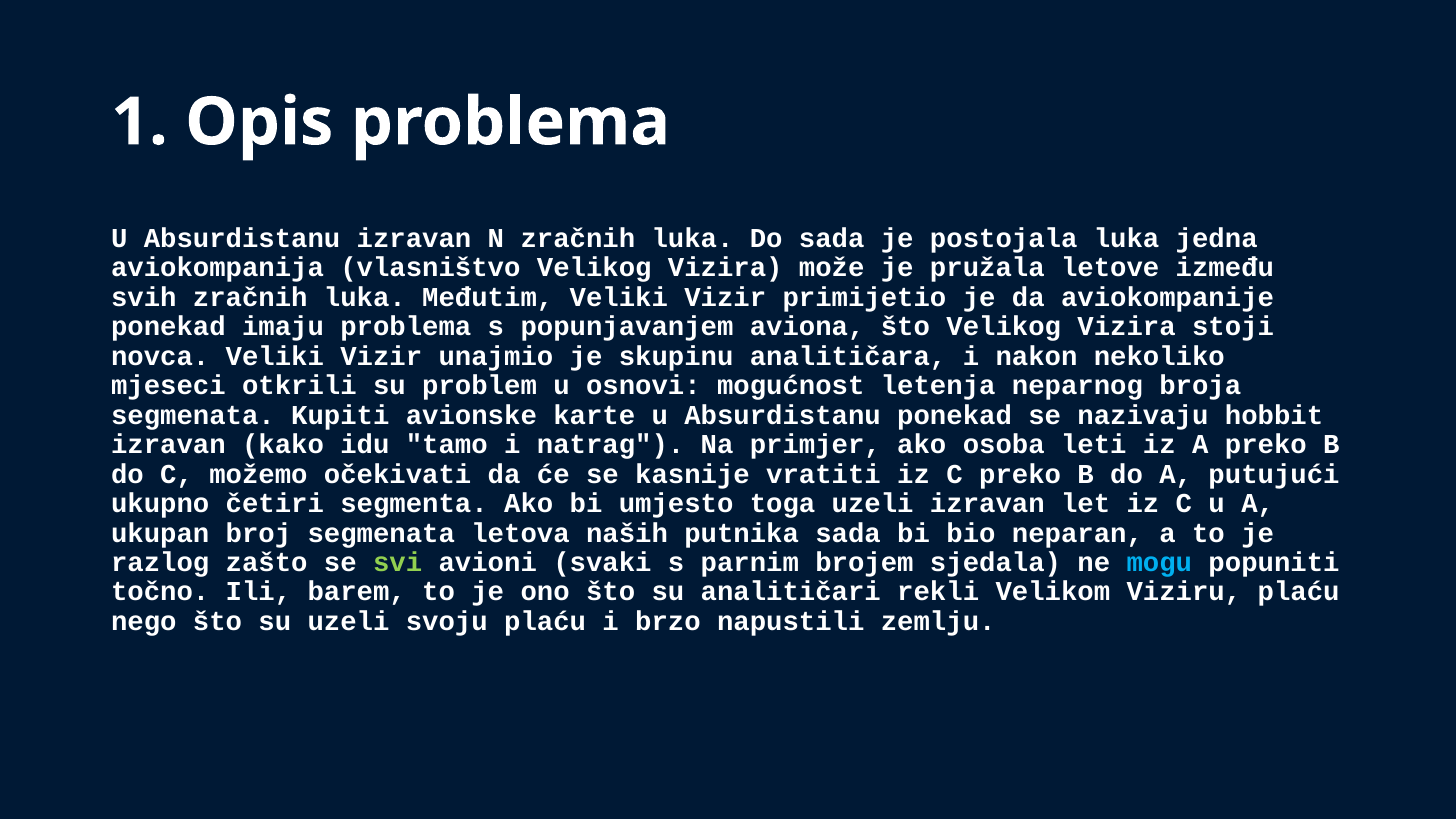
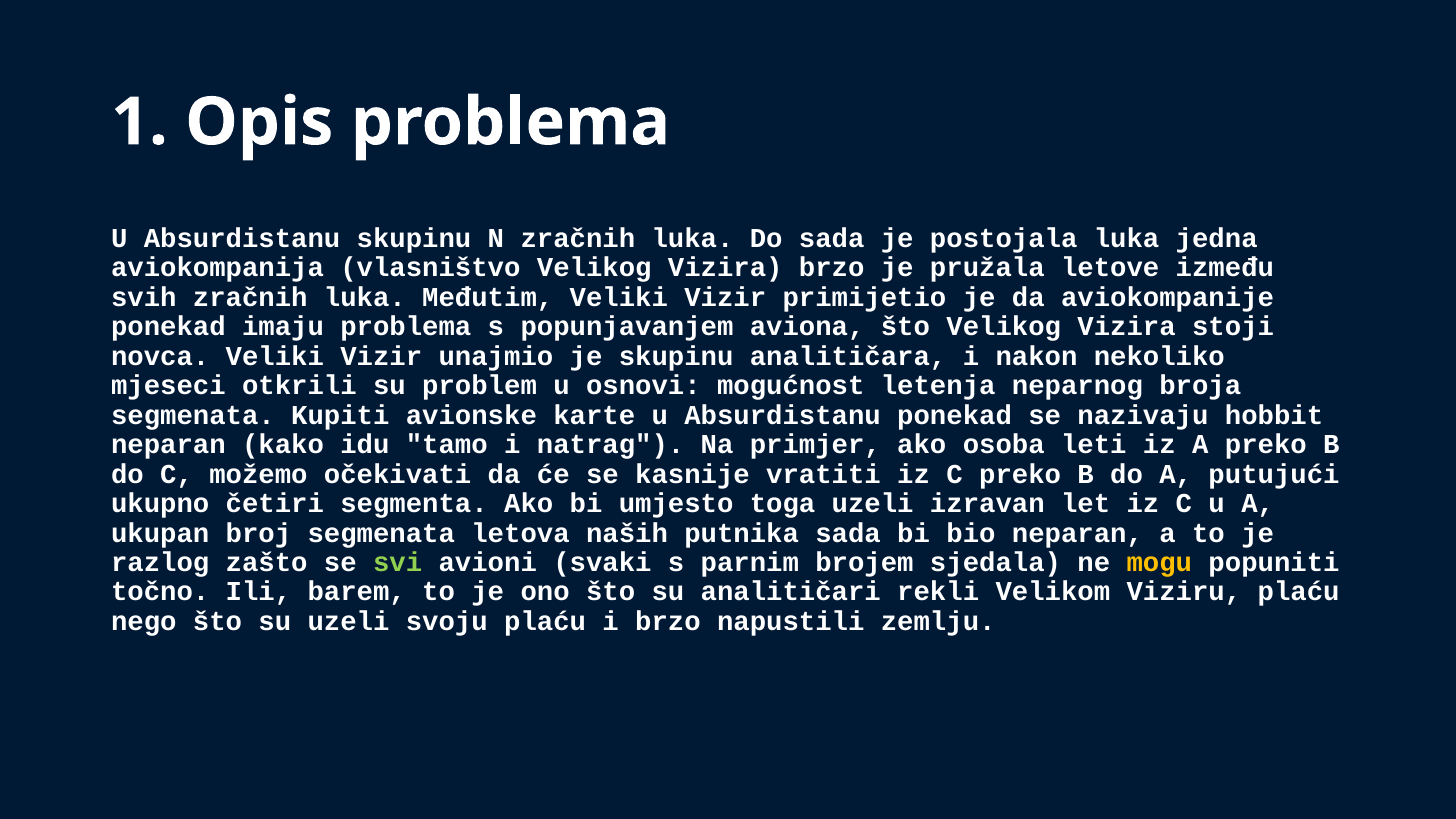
Absurdistanu izravan: izravan -> skupinu
Vizira može: može -> brzo
izravan at (168, 445): izravan -> neparan
mogu colour: light blue -> yellow
